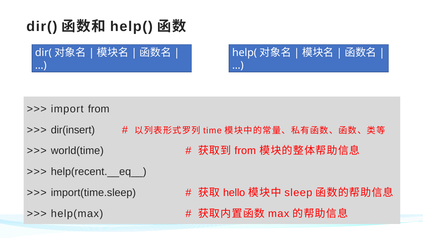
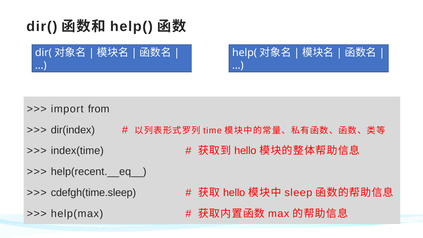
dir(insert: dir(insert -> dir(index
world(time: world(time -> index(time
from at (245, 151): from -> hello
import(time.sleep: import(time.sleep -> cdefgh(time.sleep
